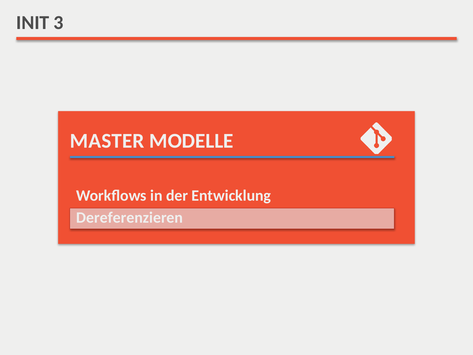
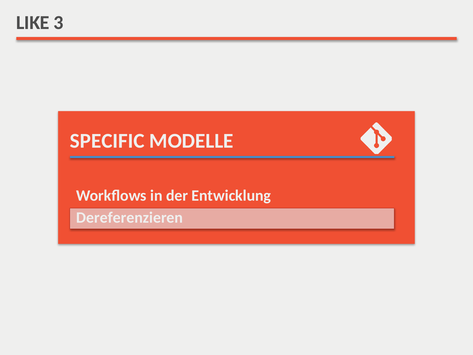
INIT: INIT -> LIKE
MASTER: MASTER -> SPECIFIC
